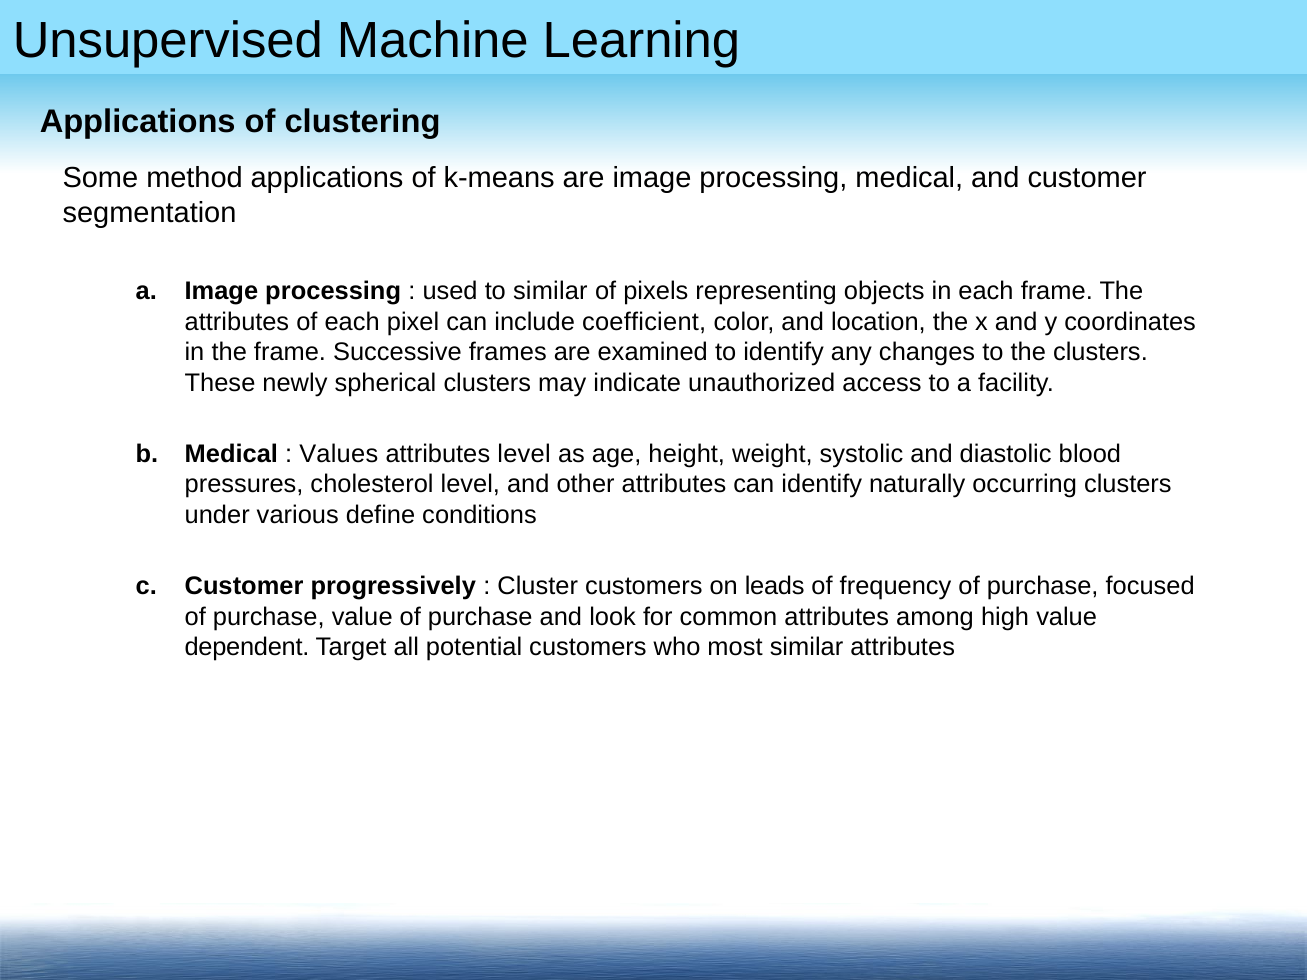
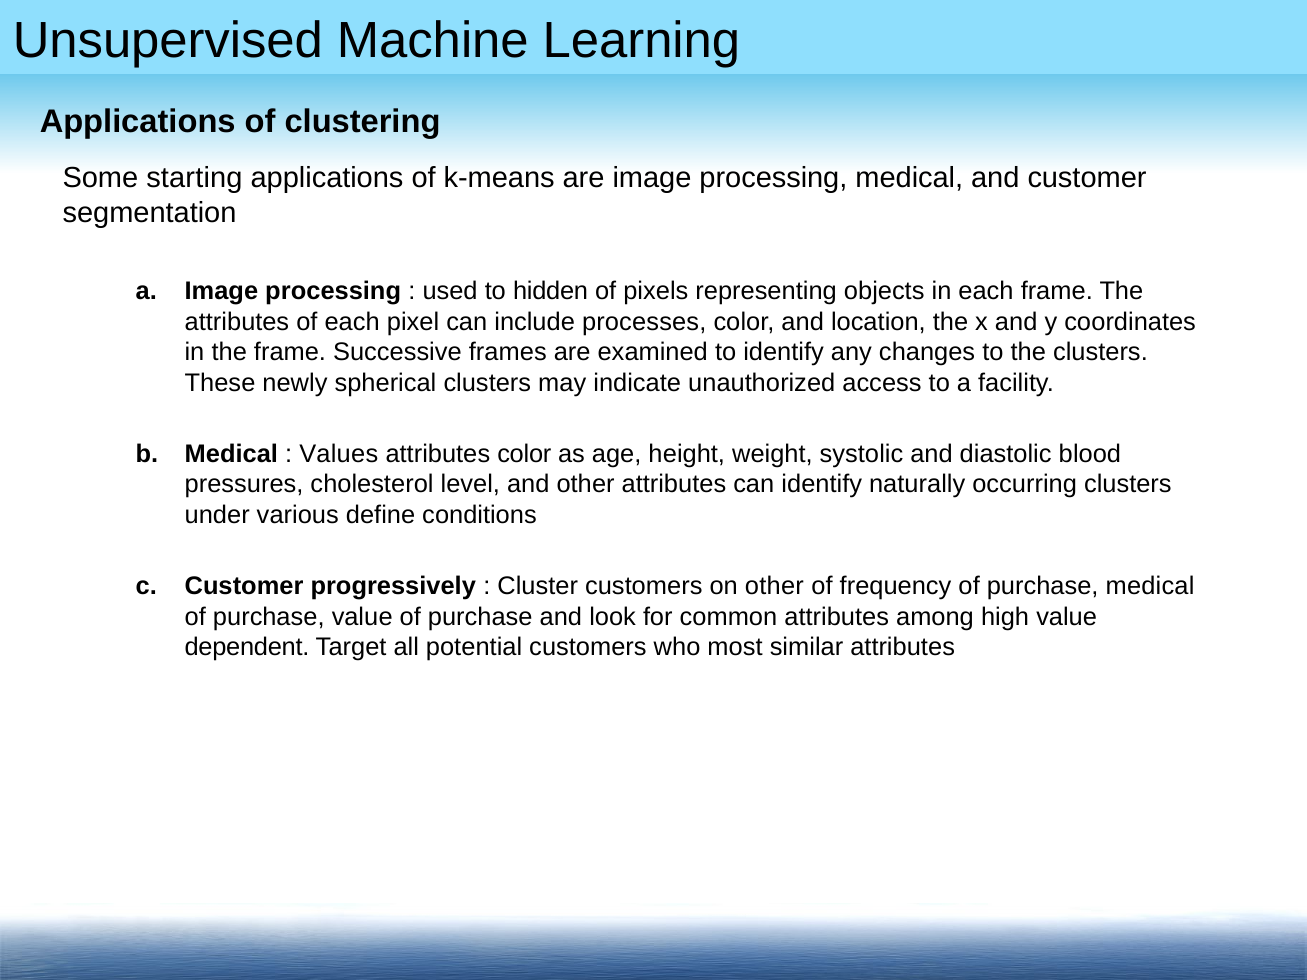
method: method -> starting
to similar: similar -> hidden
coefficient: coefficient -> processes
attributes level: level -> color
on leads: leads -> other
purchase focused: focused -> medical
